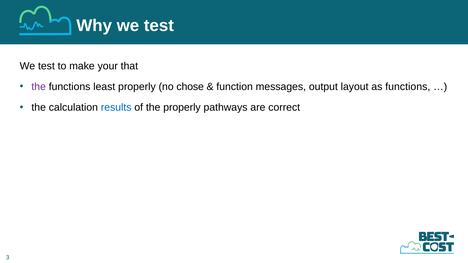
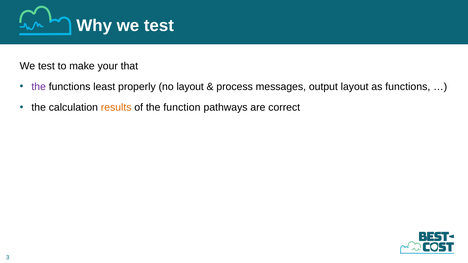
no chose: chose -> layout
function: function -> process
results colour: blue -> orange
the properly: properly -> function
